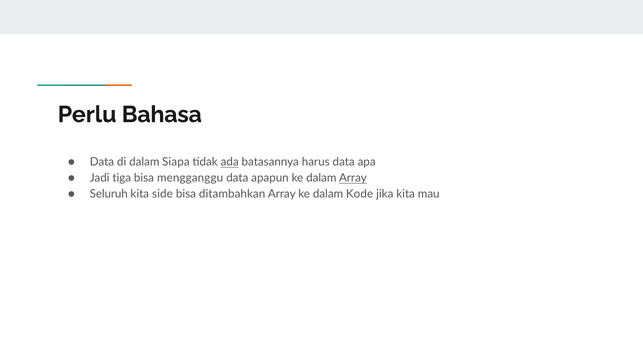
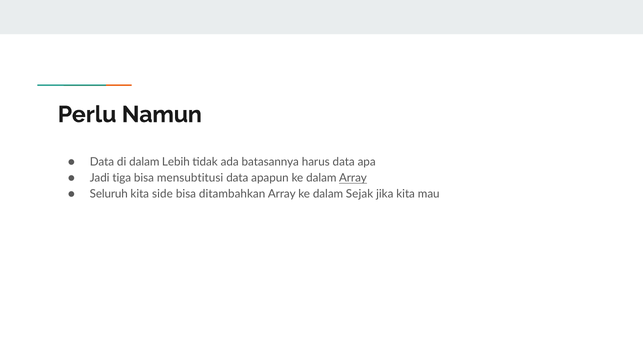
Bahasa: Bahasa -> Namun
Siapa: Siapa -> Lebih
ada underline: present -> none
mengganggu: mengganggu -> mensubtitusi
Kode: Kode -> Sejak
